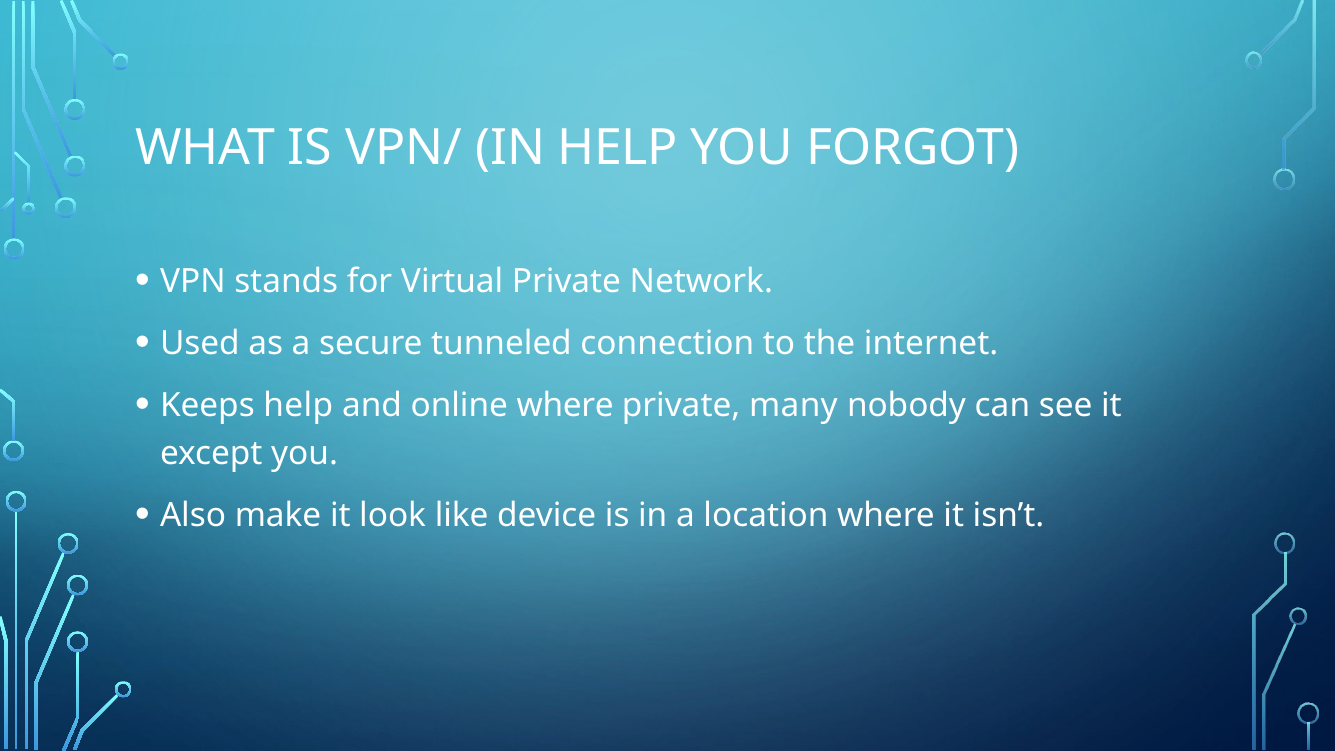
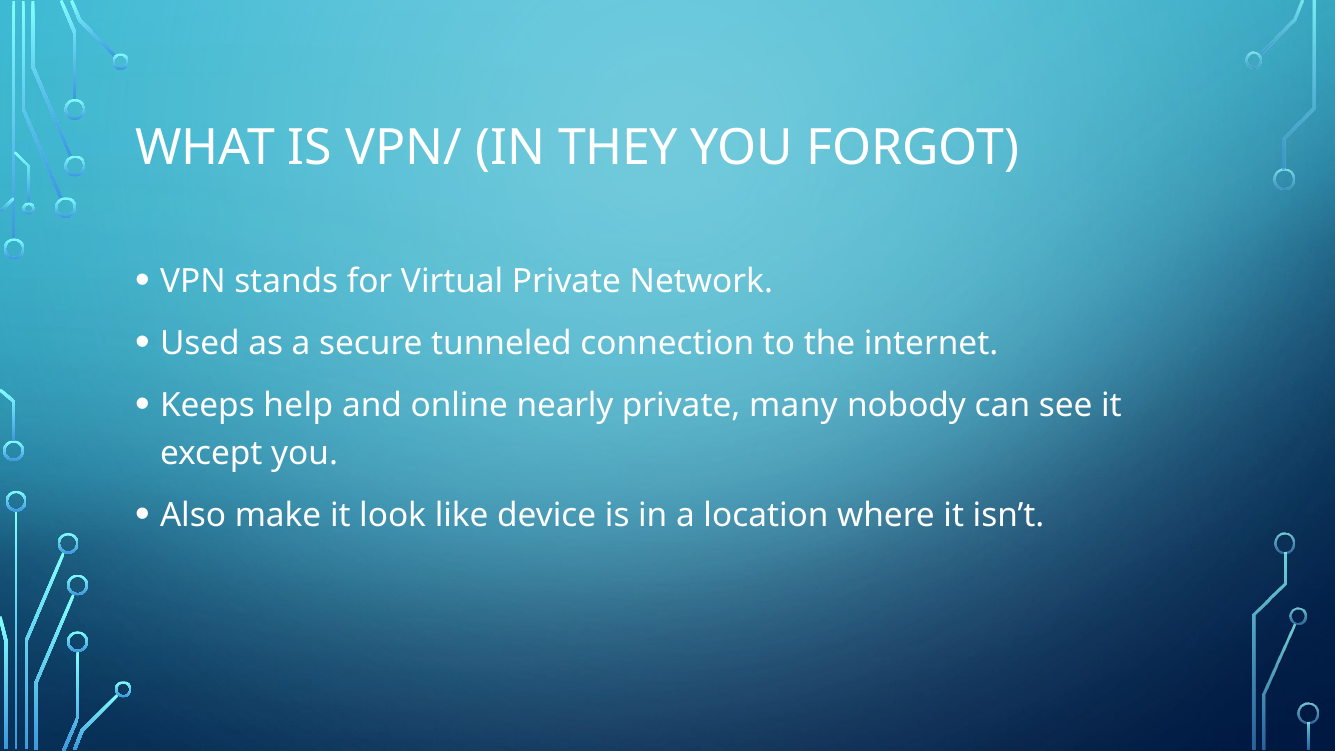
IN HELP: HELP -> THEY
online where: where -> nearly
